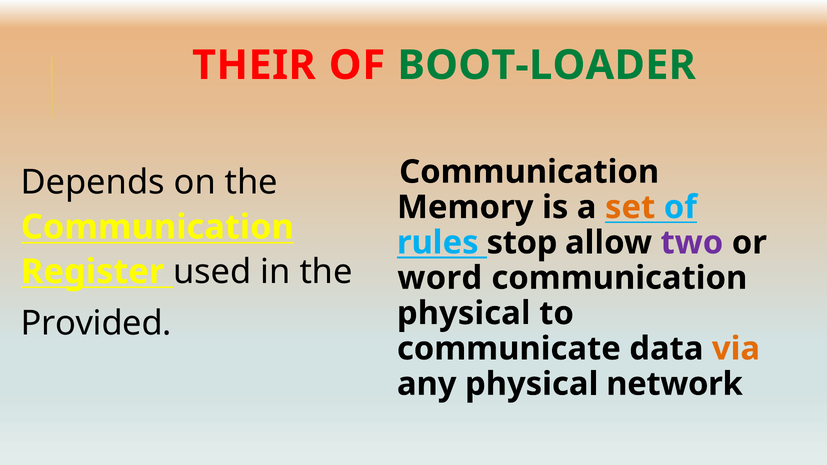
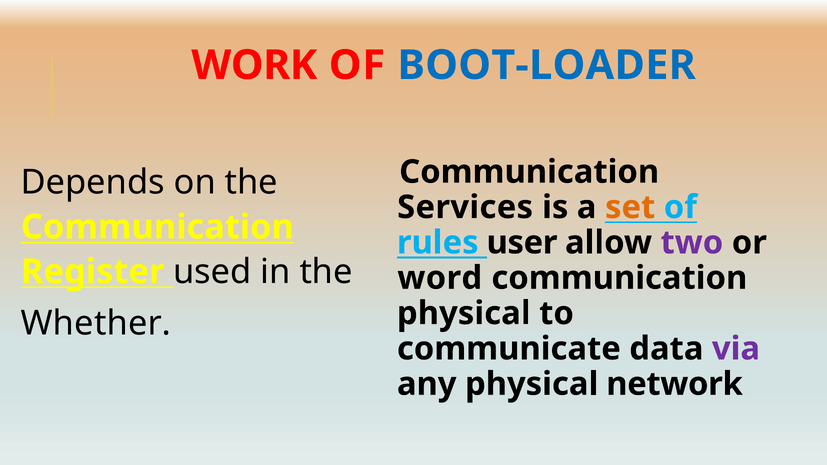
THEIR: THEIR -> WORK
BOOT-LOADER colour: green -> blue
Memory: Memory -> Services
stop: stop -> user
Provided: Provided -> Whether
via colour: orange -> purple
